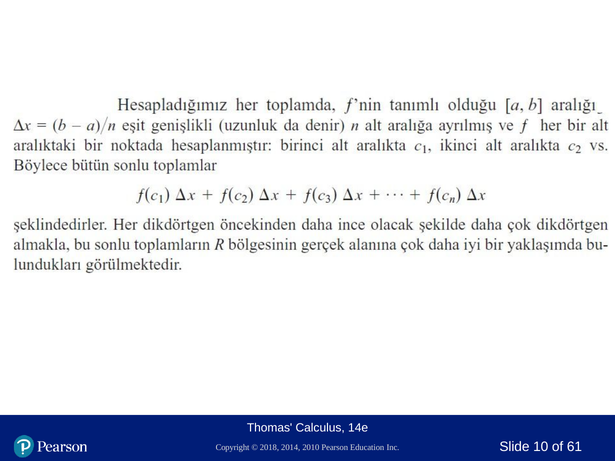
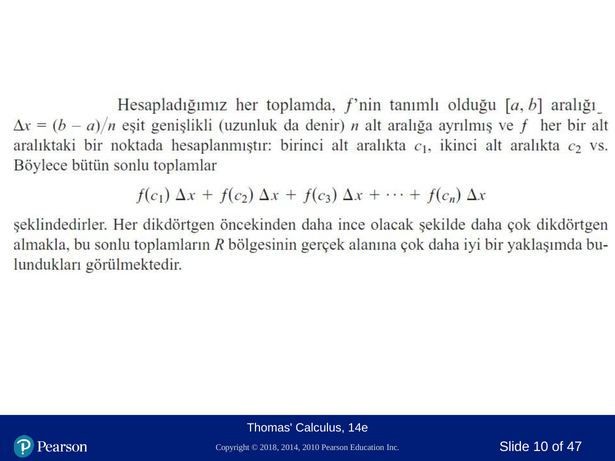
61: 61 -> 47
